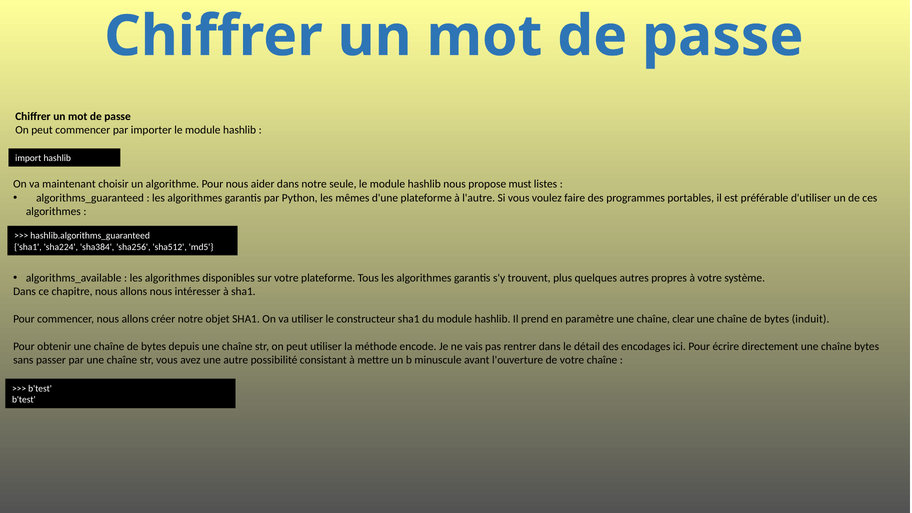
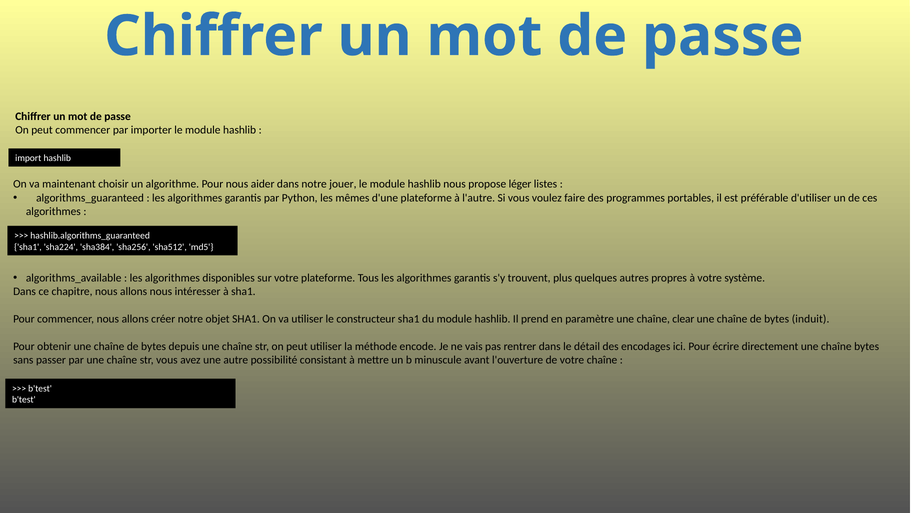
seule: seule -> jouer
must: must -> léger
